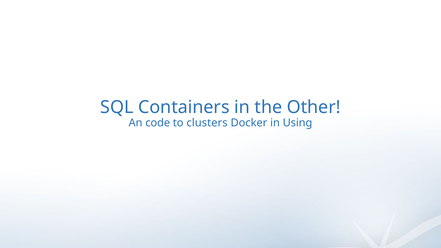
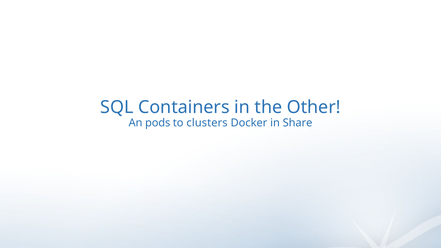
code: code -> pods
Using: Using -> Share
